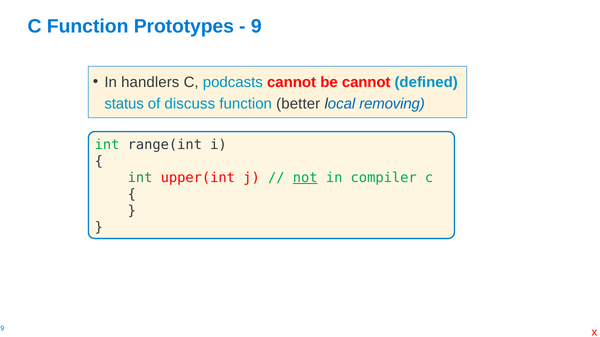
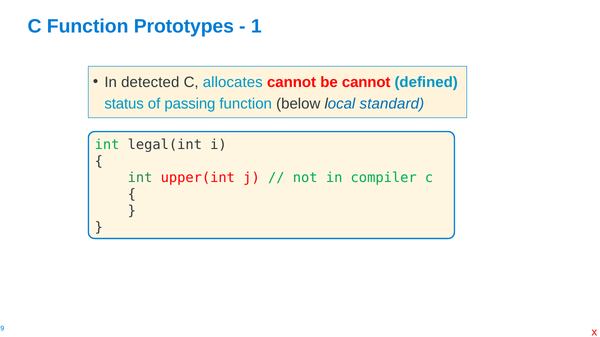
9: 9 -> 1
handlers: handlers -> detected
podcasts: podcasts -> allocates
discuss: discuss -> passing
better: better -> below
removing: removing -> standard
range(int: range(int -> legal(int
not underline: present -> none
